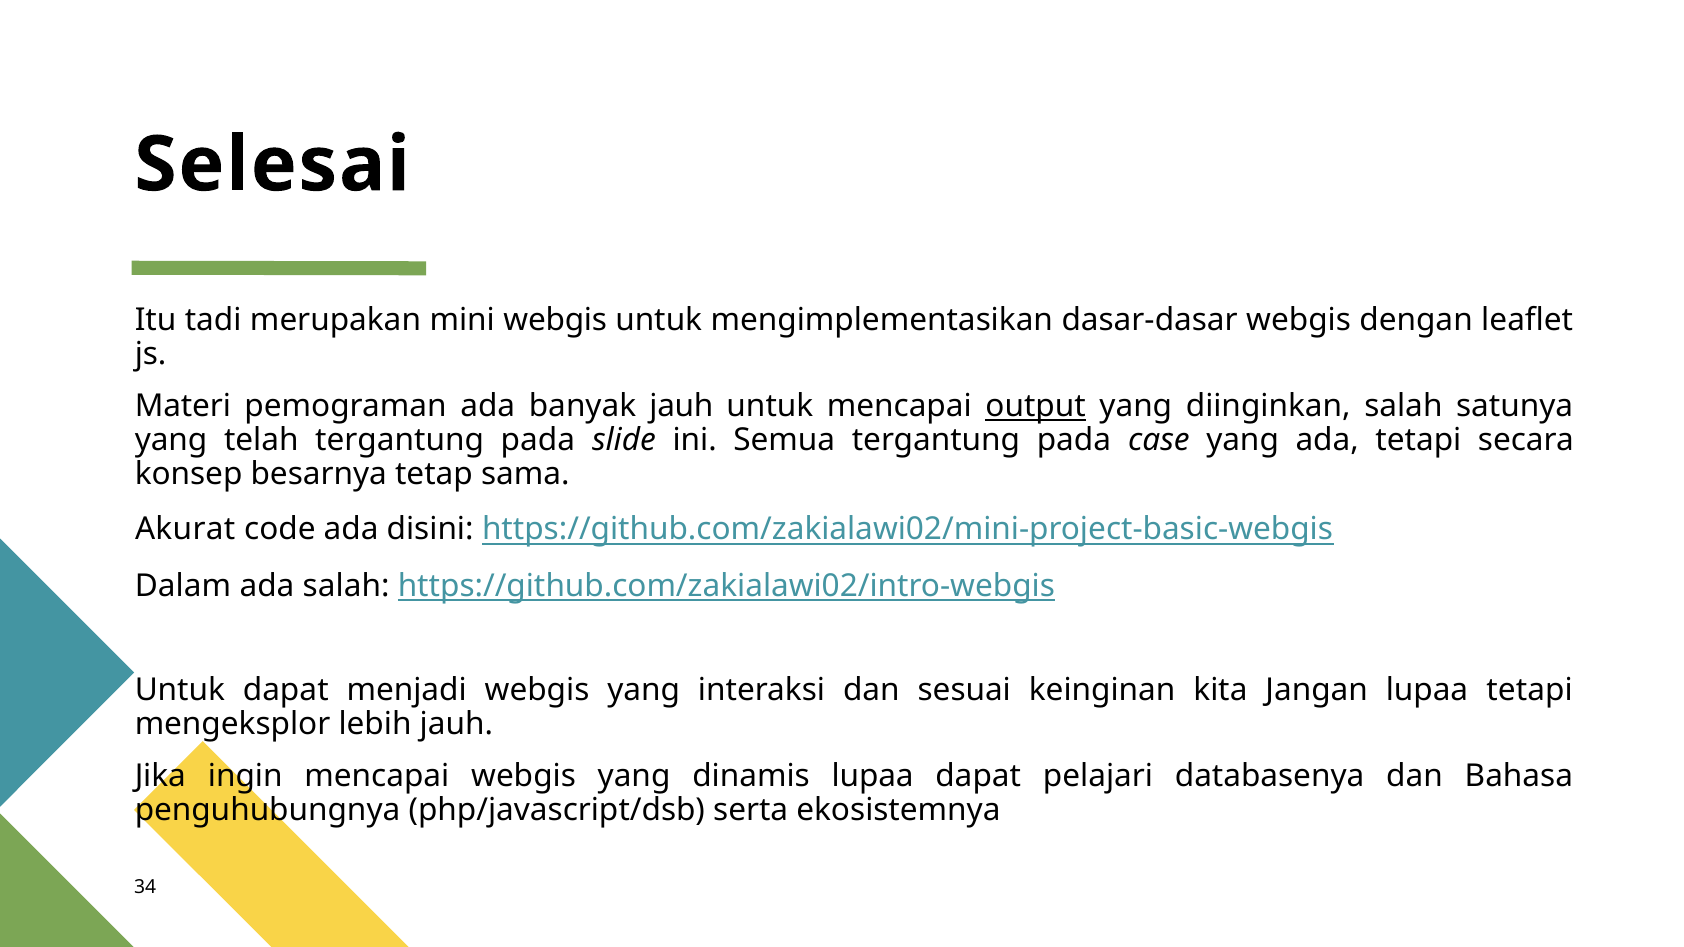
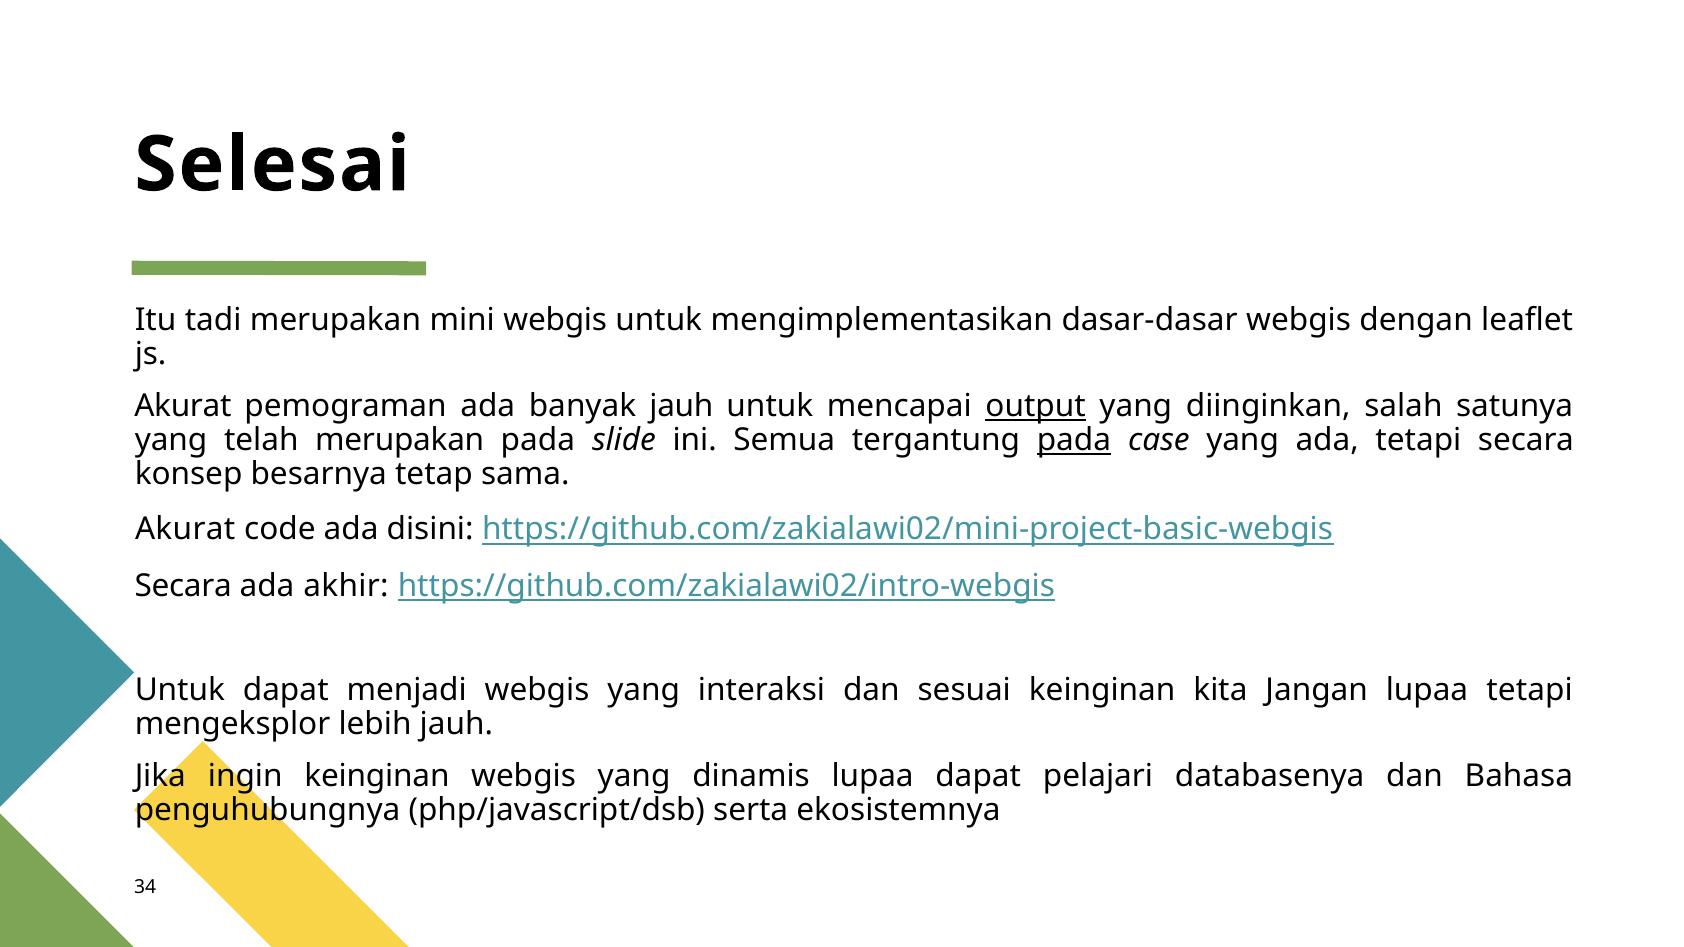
Materi at (183, 406): Materi -> Akurat
telah tergantung: tergantung -> merupakan
pada at (1074, 440) underline: none -> present
Dalam at (183, 586): Dalam -> Secara
ada salah: salah -> akhir
ingin mencapai: mencapai -> keinginan
